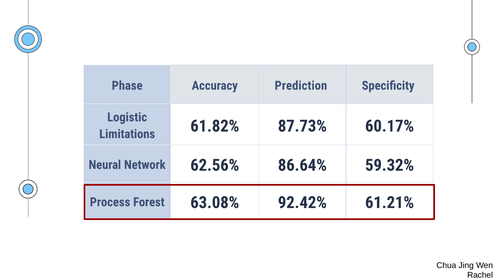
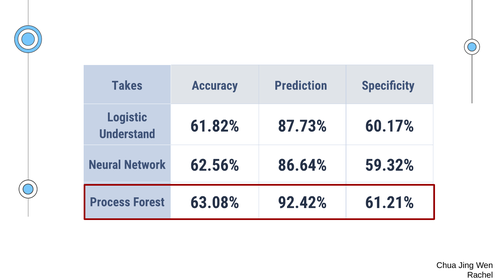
Phase: Phase -> Takes
Limitations: Limitations -> Understand
